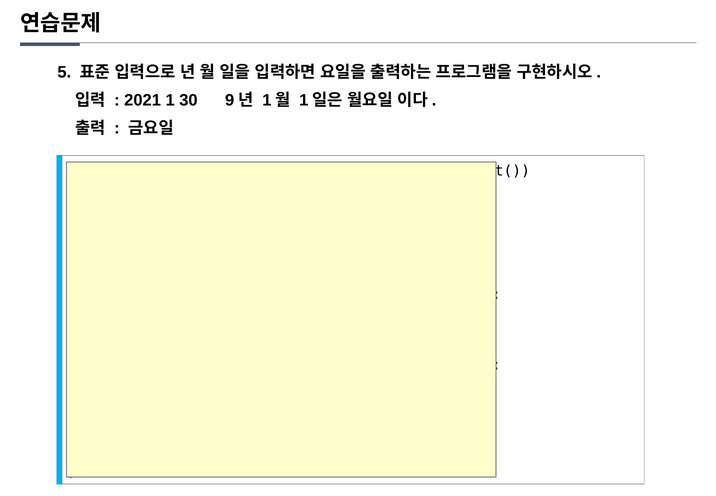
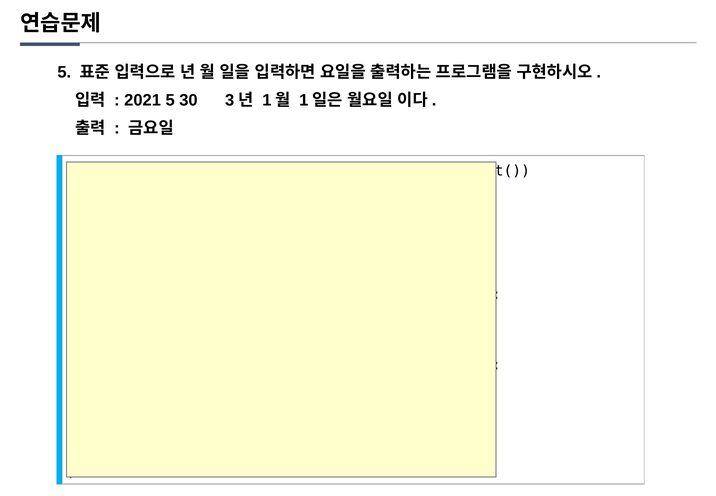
2021 1: 1 -> 5
9: 9 -> 3
